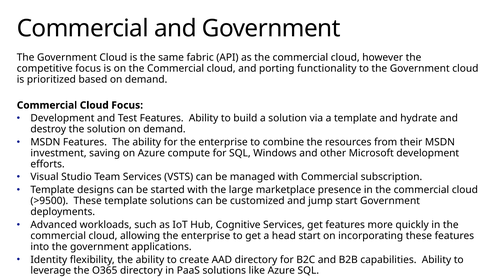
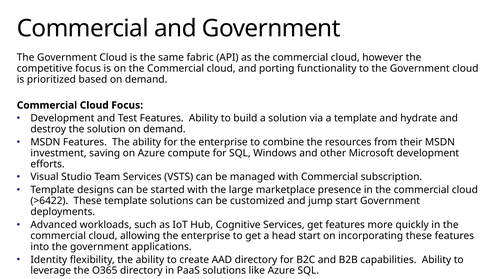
>9500: >9500 -> >6422
